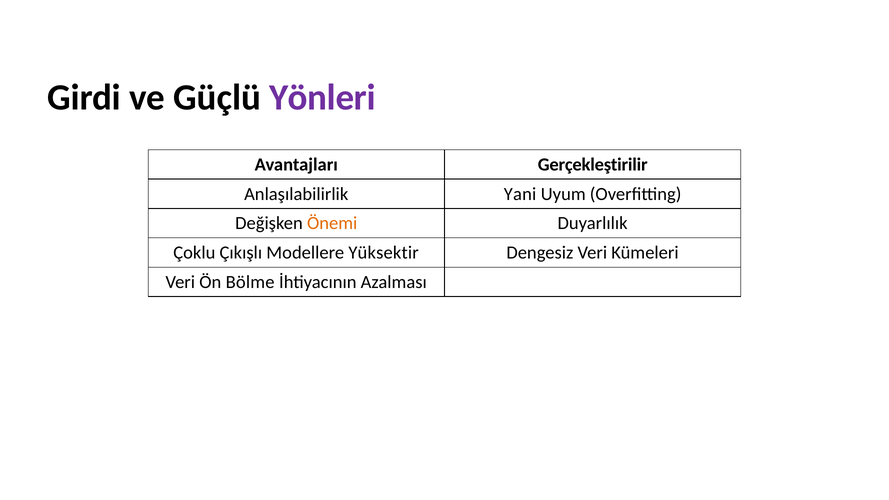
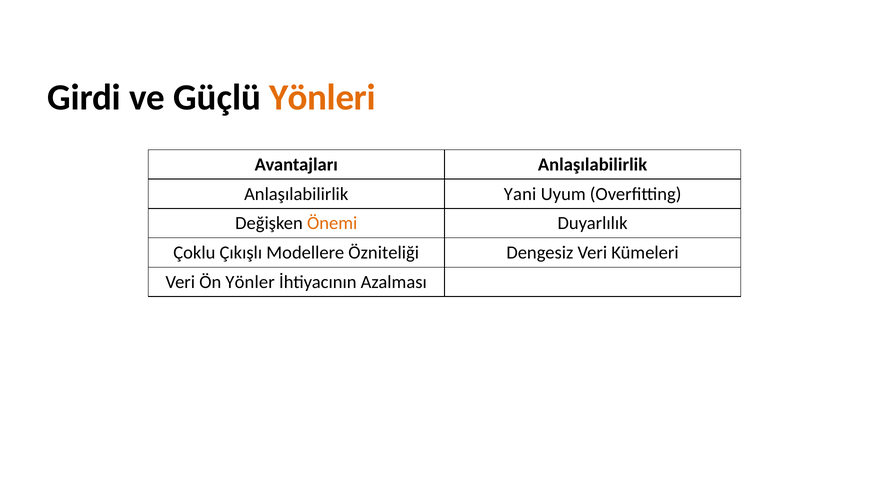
Yönleri colour: purple -> orange
Avantajları Gerçekleştirilir: Gerçekleştirilir -> Anlaşılabilirlik
Yüksektir: Yüksektir -> Özniteliği
Bölme: Bölme -> Yönler
